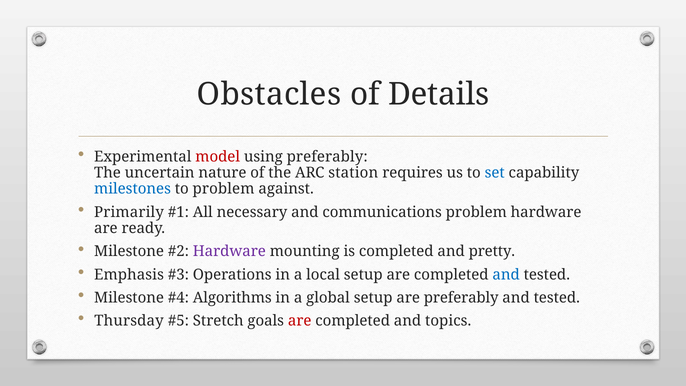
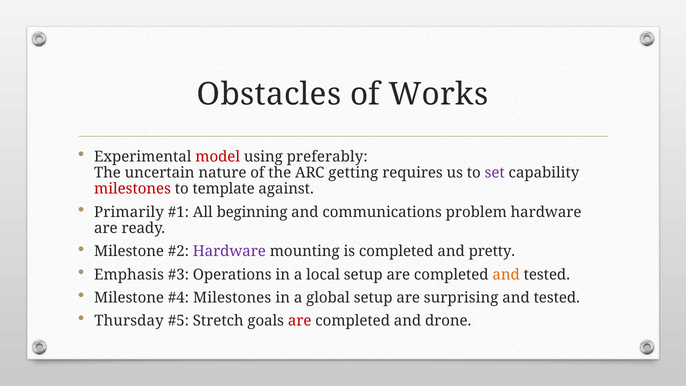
Details: Details -> Works
station: station -> getting
set colour: blue -> purple
milestones at (133, 189) colour: blue -> red
to problem: problem -> template
necessary: necessary -> beginning
and at (506, 275) colour: blue -> orange
Algorithms at (232, 298): Algorithms -> Milestones
are preferably: preferably -> surprising
topics: topics -> drone
